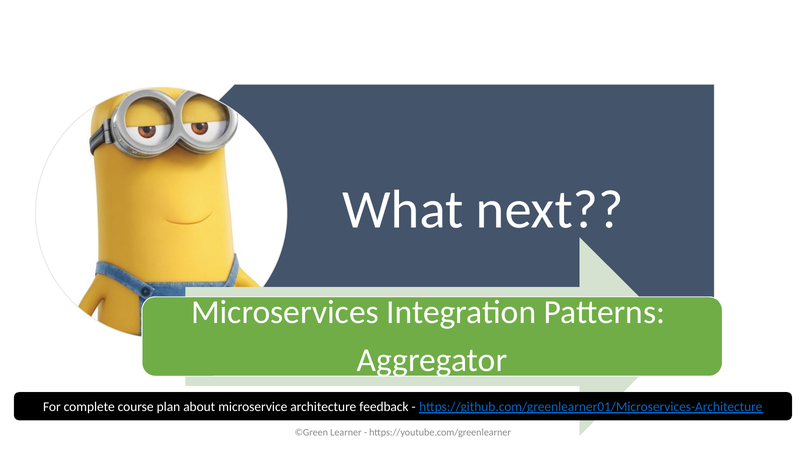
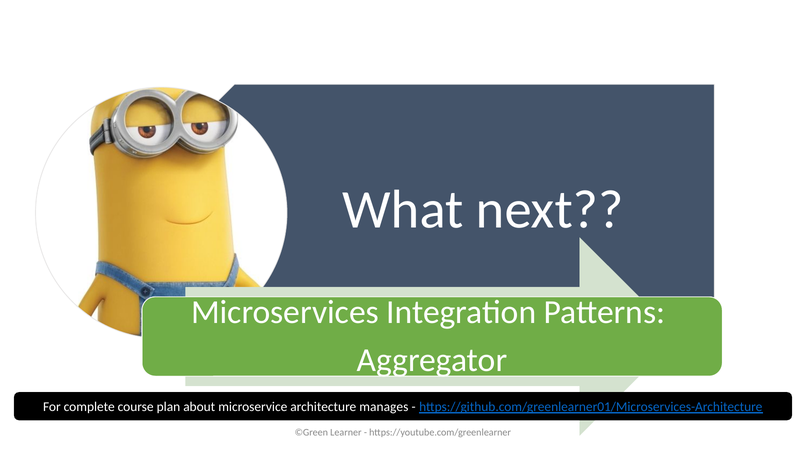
feedback: feedback -> manages
